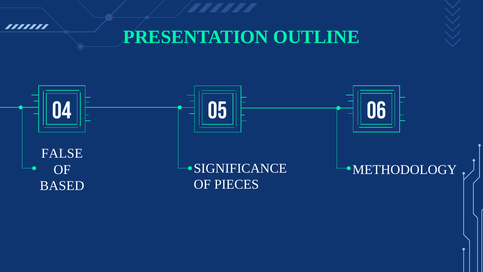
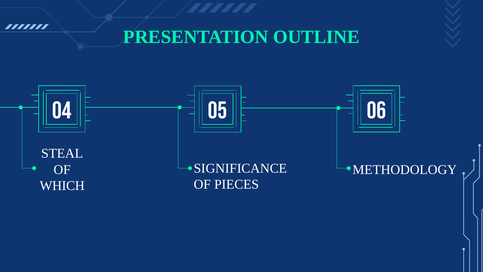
FALSE: FALSE -> STEAL
BASED: BASED -> WHICH
